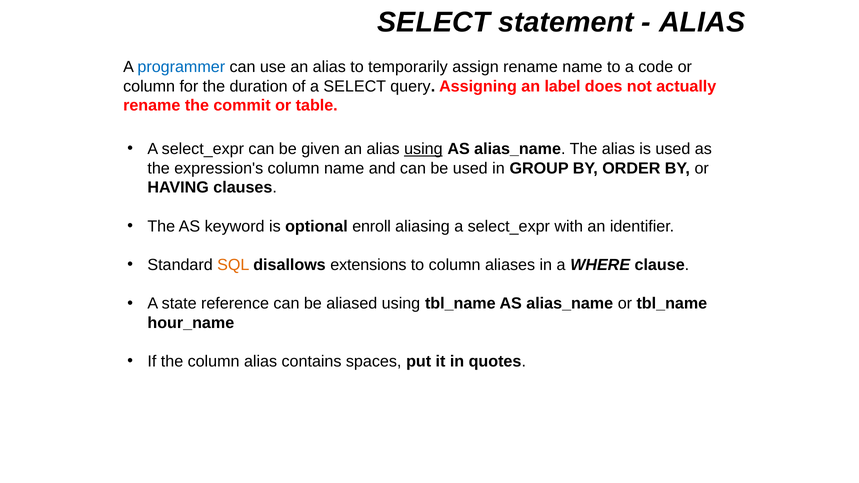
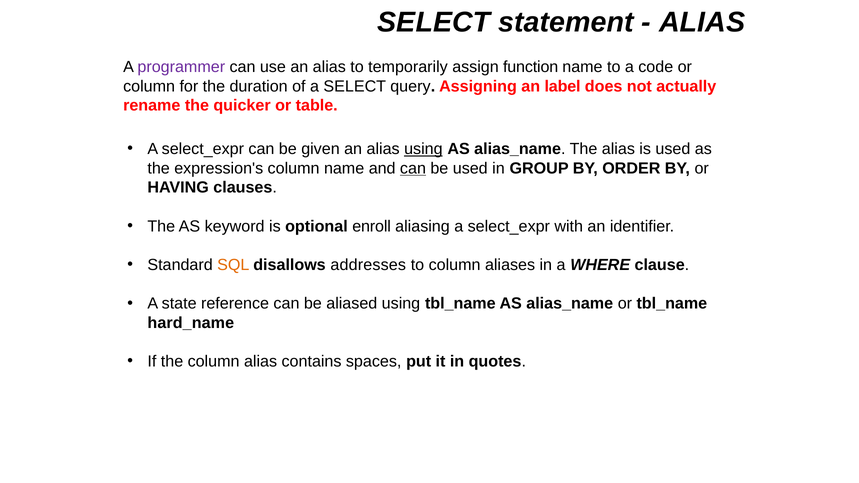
programmer colour: blue -> purple
assign rename: rename -> function
commit: commit -> quicker
can at (413, 168) underline: none -> present
extensions: extensions -> addresses
hour_name: hour_name -> hard_name
